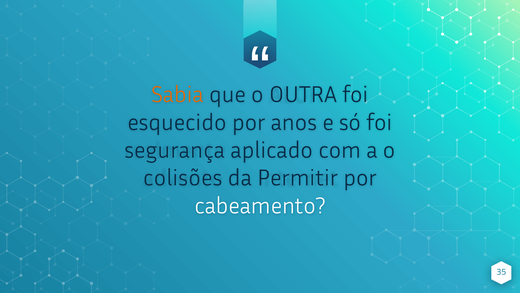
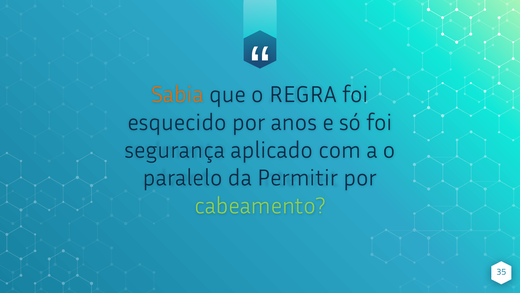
OUTRA: OUTRA -> REGRA
colisões: colisões -> paralelo
cabeamento colour: white -> light green
